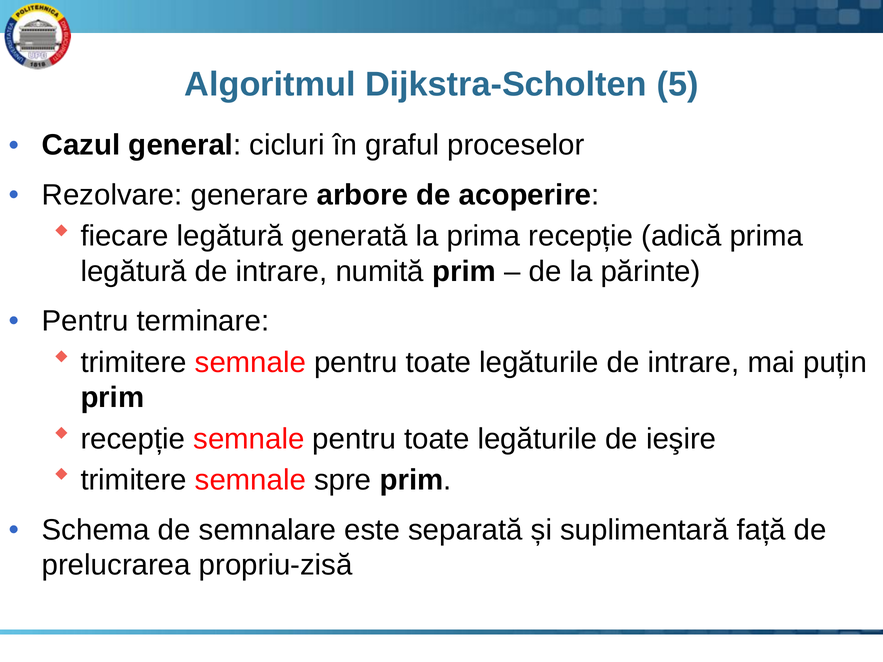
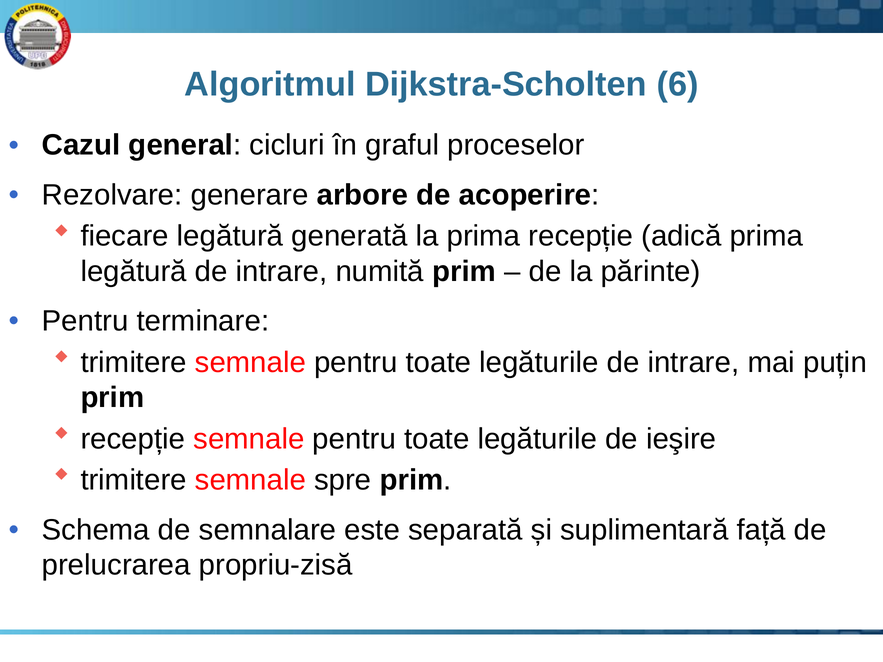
5: 5 -> 6
